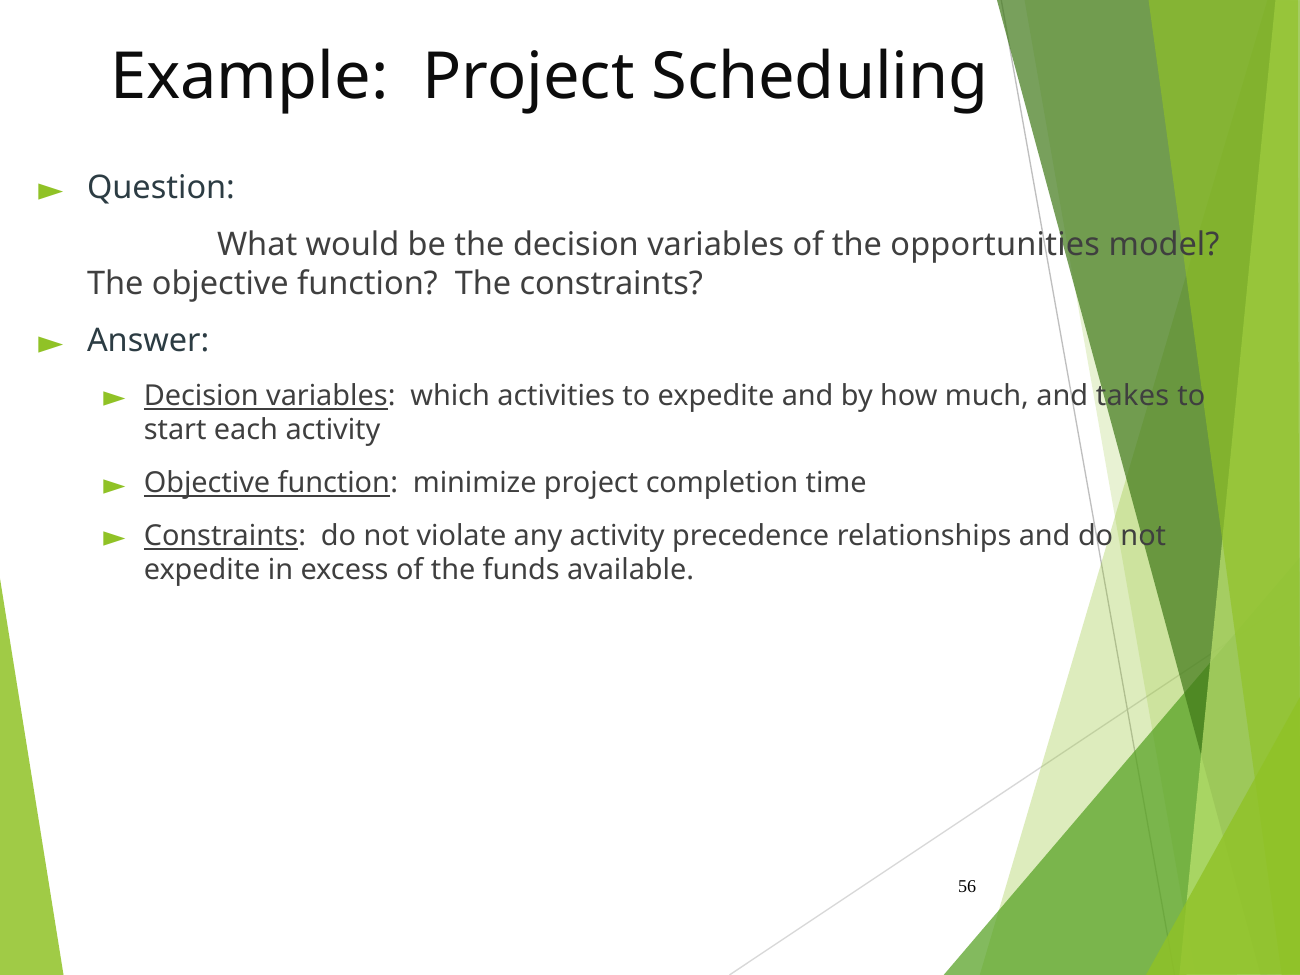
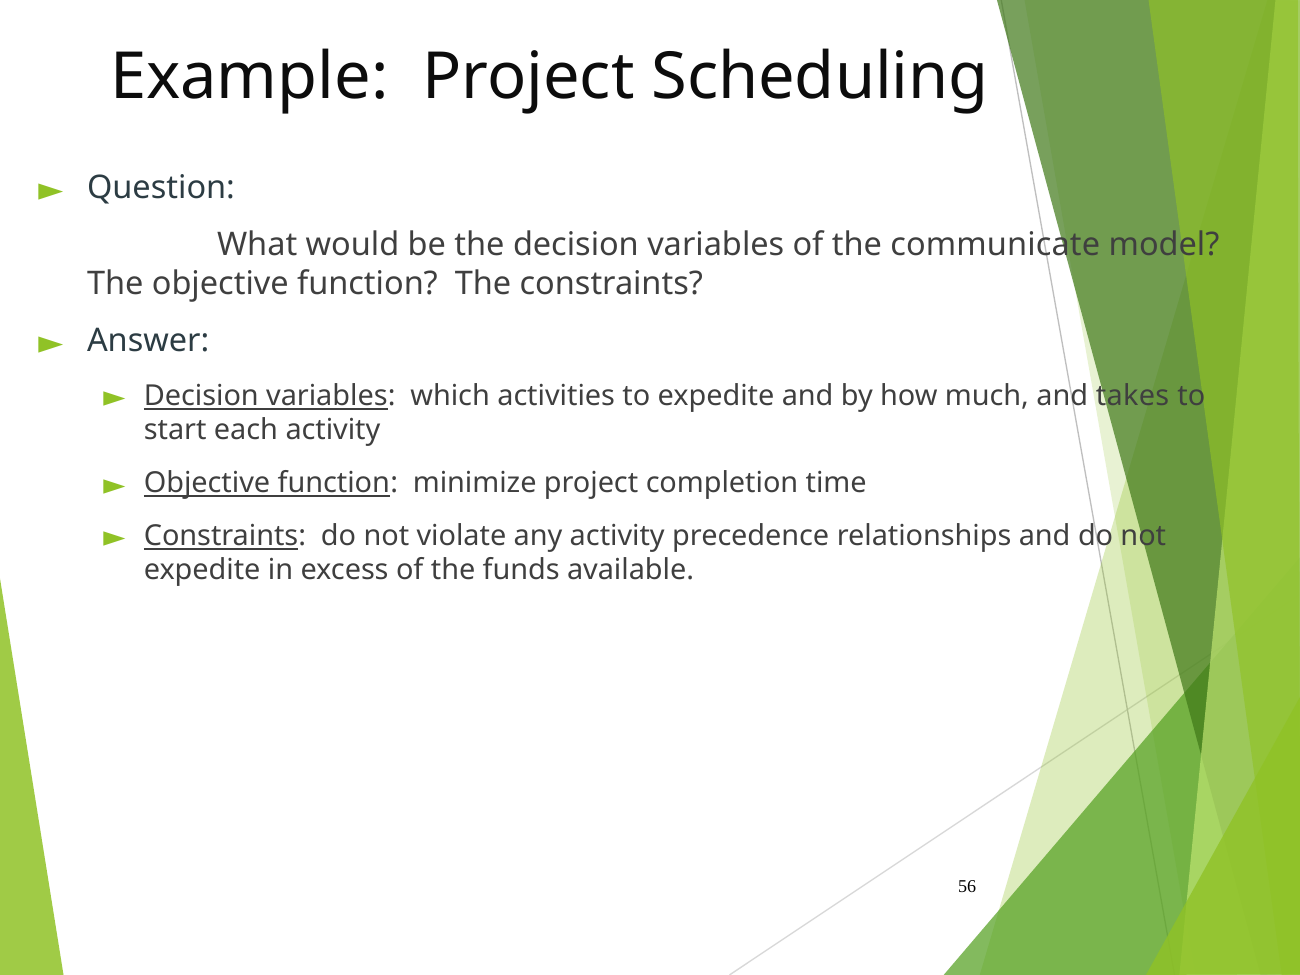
opportunities: opportunities -> communicate
